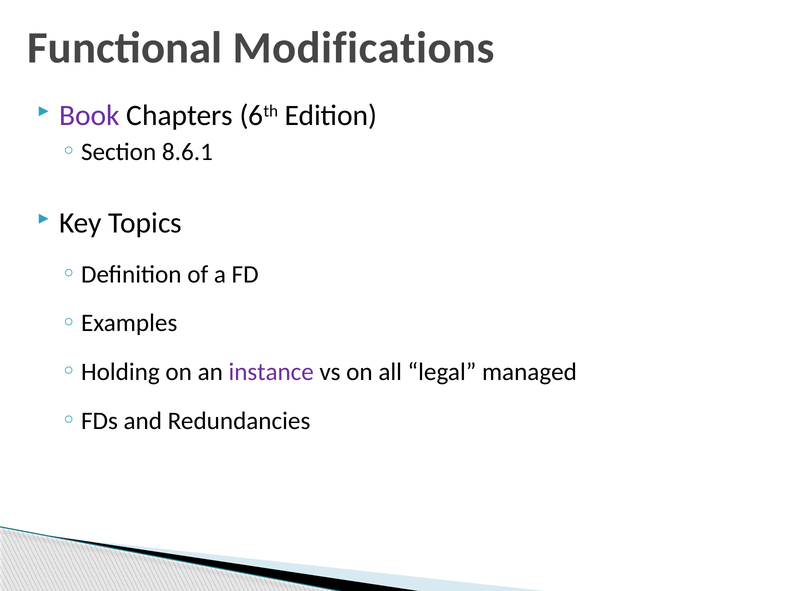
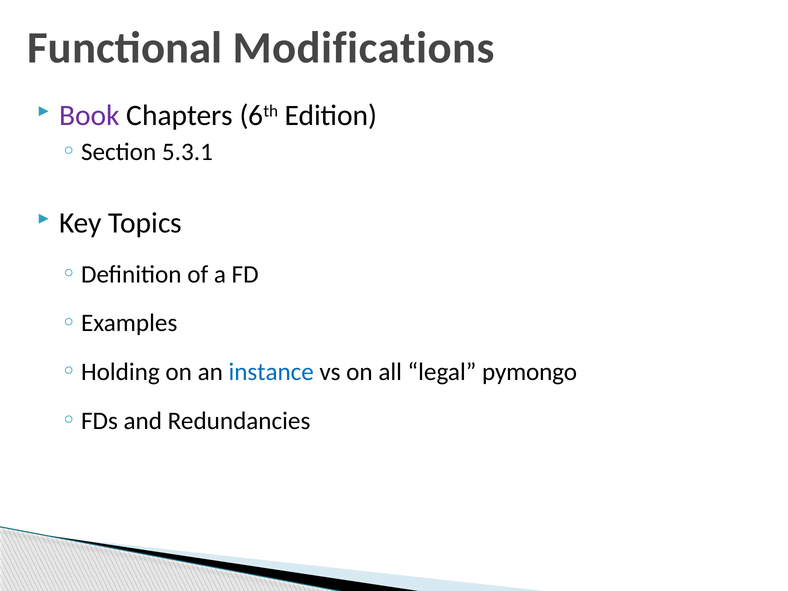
8.6.1: 8.6.1 -> 5.3.1
instance colour: purple -> blue
managed: managed -> pymongo
